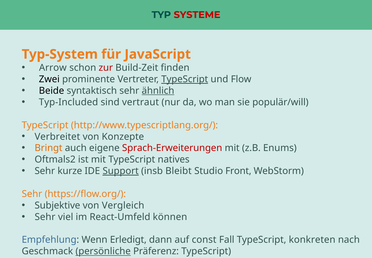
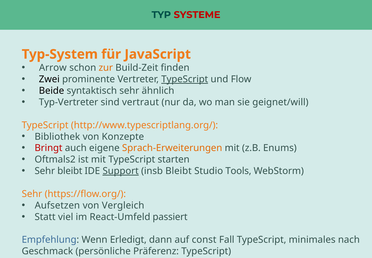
zur colour: red -> orange
ähnlich underline: present -> none
Typ-Included: Typ-Included -> Typ-Vertreter
populär/will: populär/will -> geignet/will
Verbreitet: Verbreitet -> Bibliothek
Bringt colour: orange -> red
Sprach-Erweiterungen colour: red -> orange
natives: natives -> starten
Sehr kurze: kurze -> bleibt
Front: Front -> Tools
Subjektive: Subjektive -> Aufsetzen
Sehr at (45, 217): Sehr -> Statt
können: können -> passiert
konkreten: konkreten -> minimales
persönliche underline: present -> none
